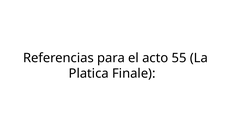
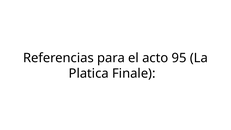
55: 55 -> 95
